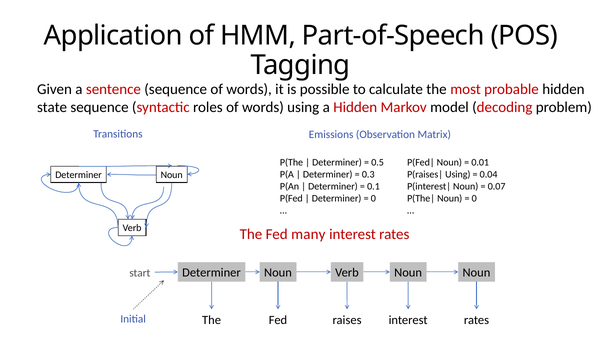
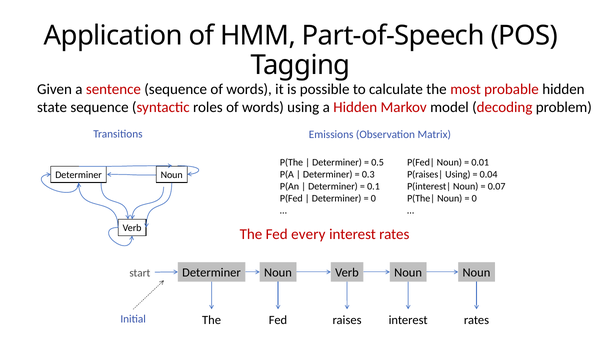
many: many -> every
